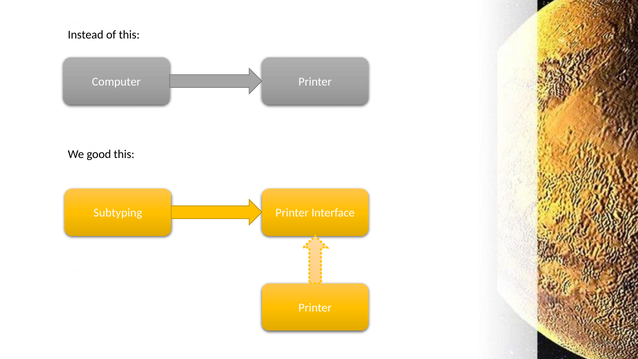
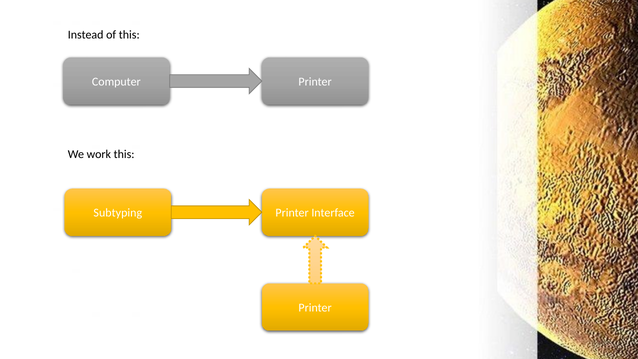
good: good -> work
